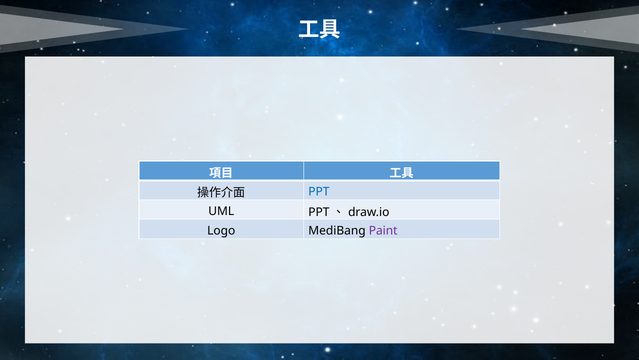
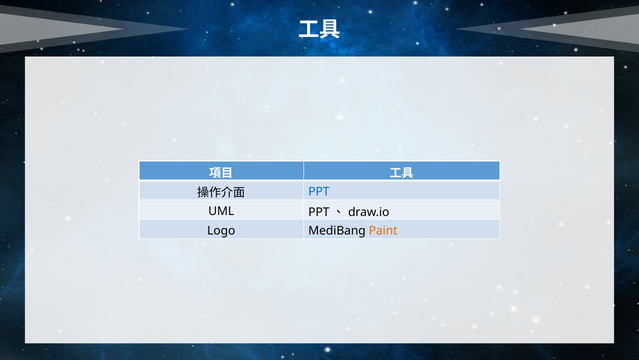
Paint colour: purple -> orange
